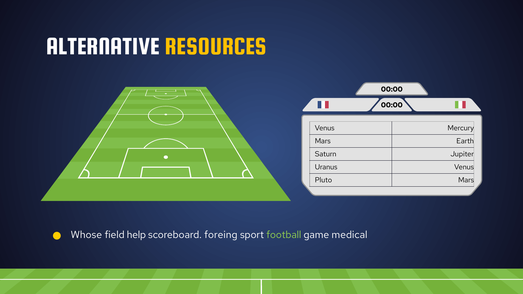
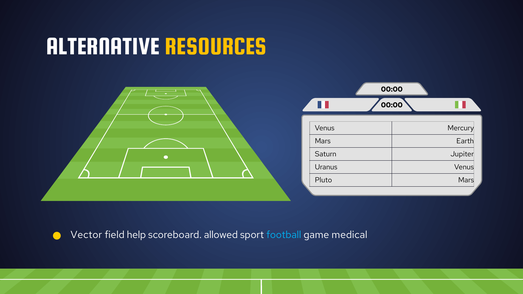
Whose: Whose -> Vector
foreing: foreing -> allowed
football colour: light green -> light blue
